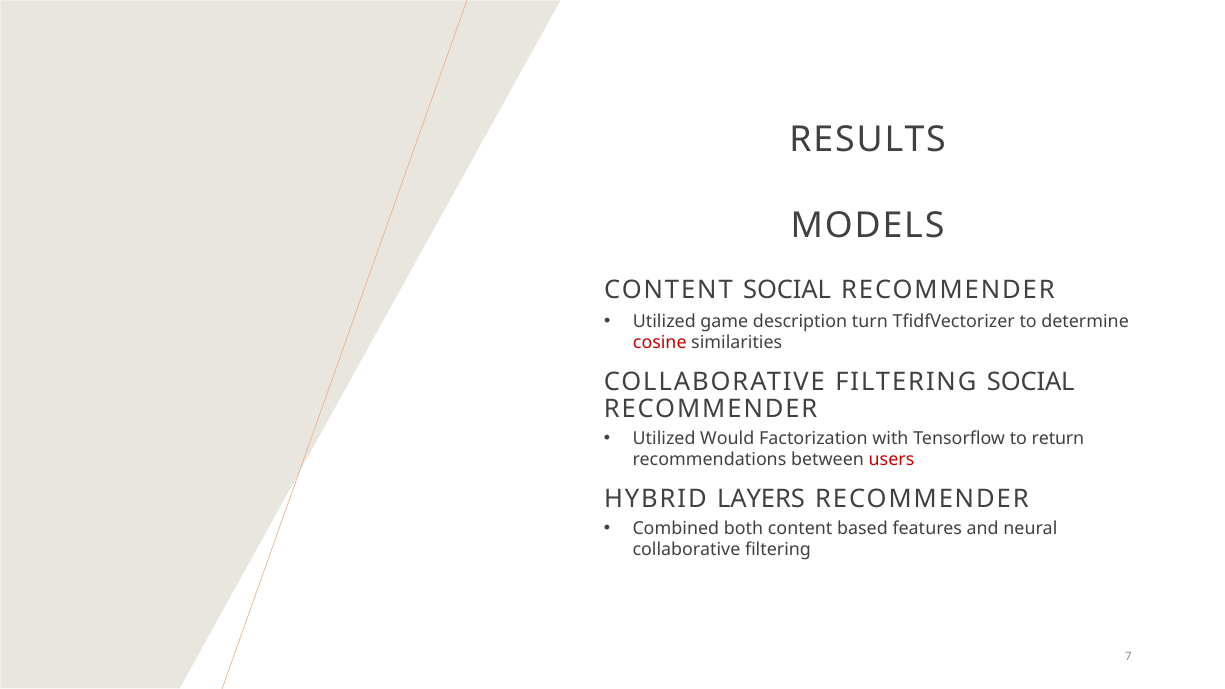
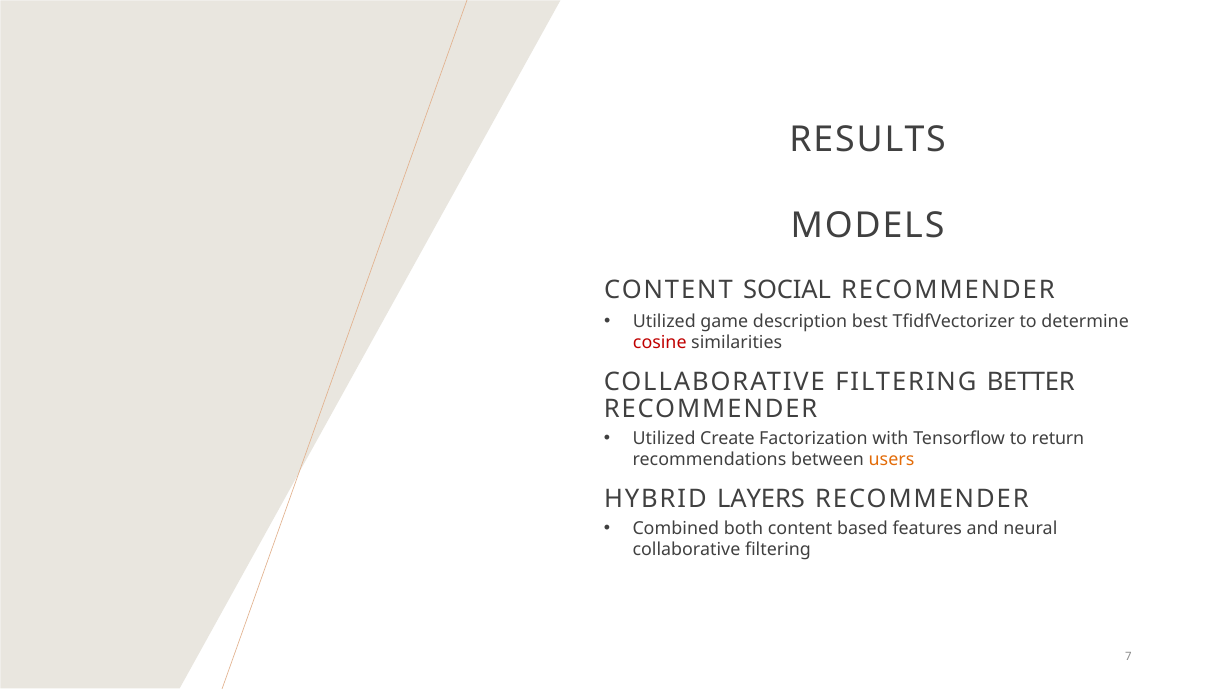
turn: turn -> best
FILTERING SOCIAL: SOCIAL -> BETTER
Would: Would -> Create
users colour: red -> orange
